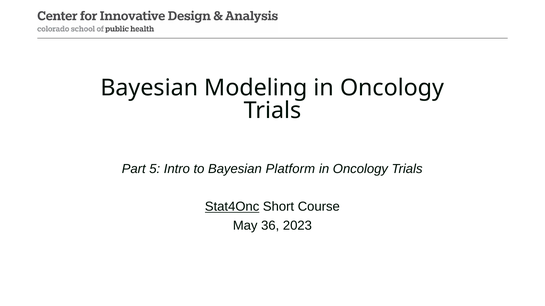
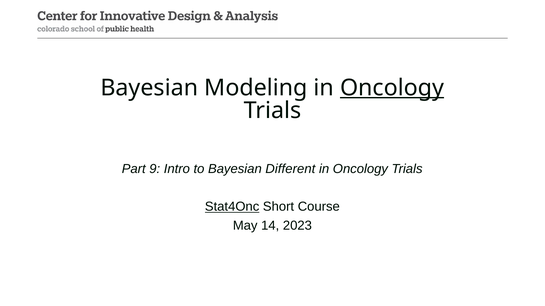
Oncology at (392, 88) underline: none -> present
5: 5 -> 9
Platform: Platform -> Different
36: 36 -> 14
